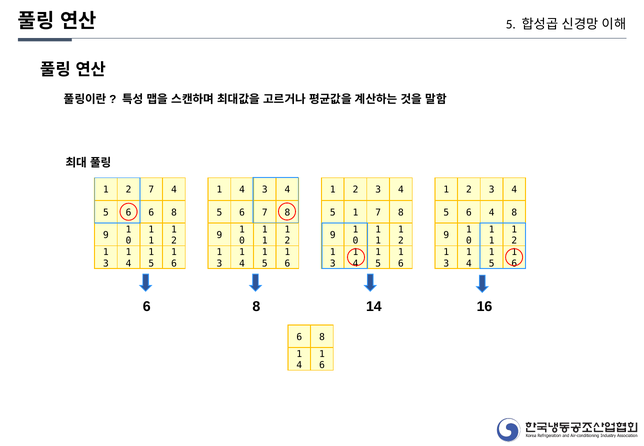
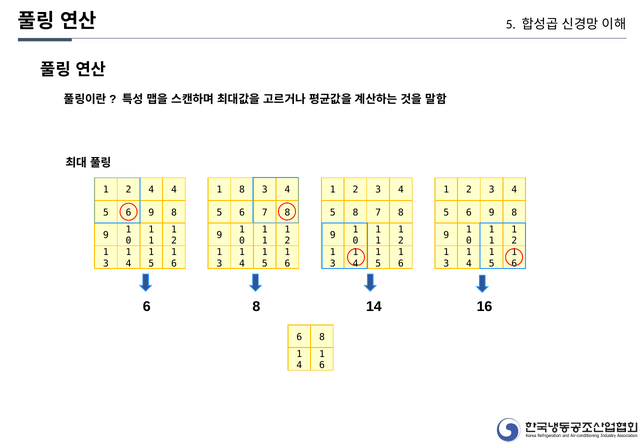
2 7: 7 -> 4
4 at (242, 190): 4 -> 8
6 at (151, 212): 6 -> 9
1 at (355, 212): 1 -> 8
4 at (492, 212): 4 -> 9
